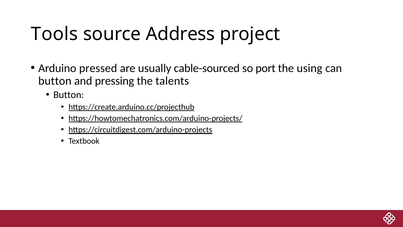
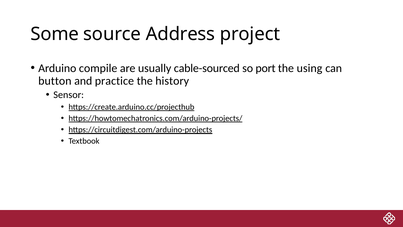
Tools: Tools -> Some
pressed: pressed -> compile
pressing: pressing -> practice
talents: talents -> history
Button at (69, 95): Button -> Sensor
